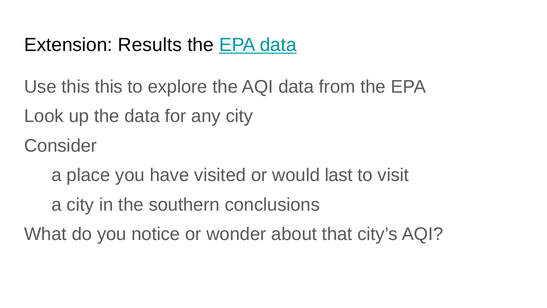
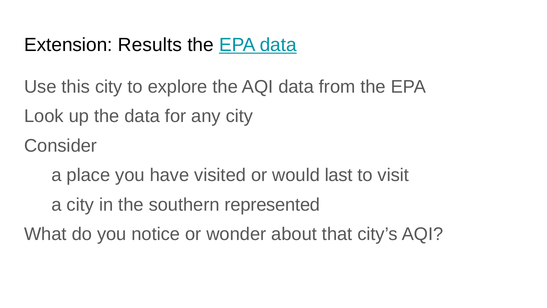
this this: this -> city
conclusions: conclusions -> represented
